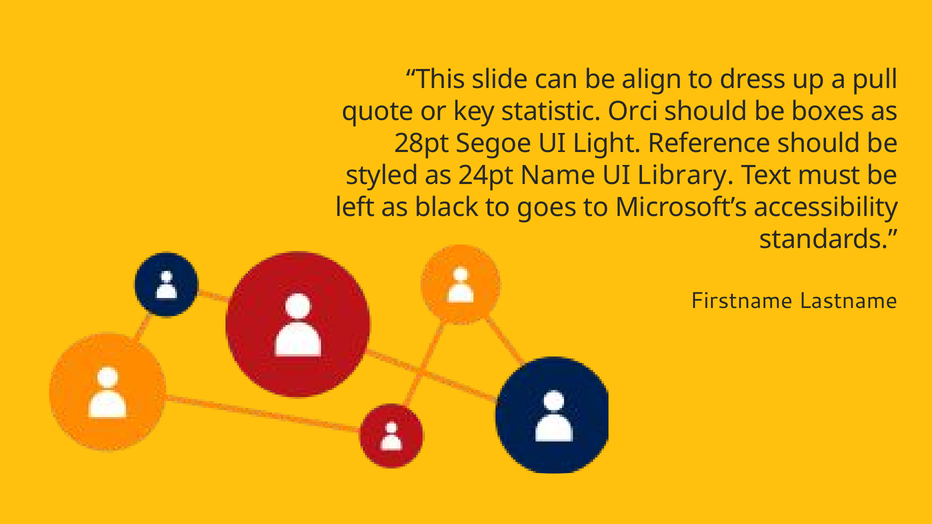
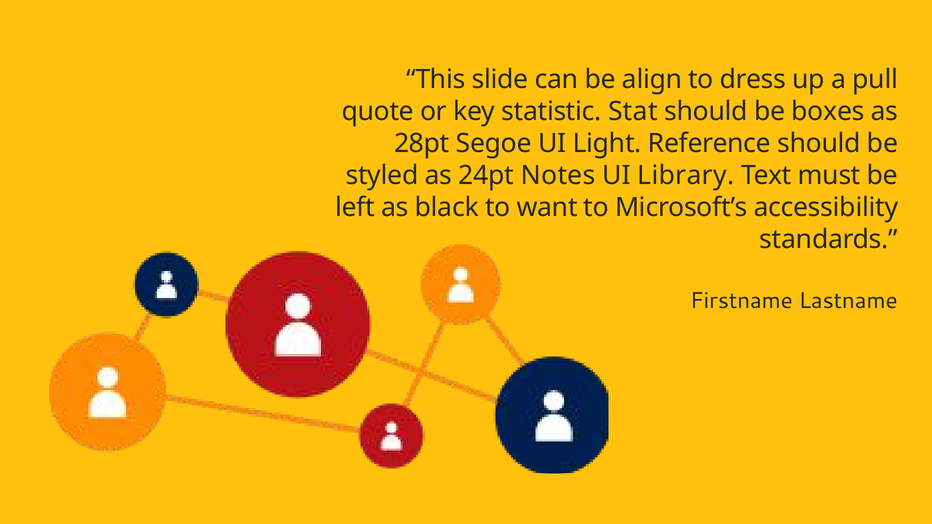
Orci: Orci -> Stat
Name: Name -> Notes
goes: goes -> want
